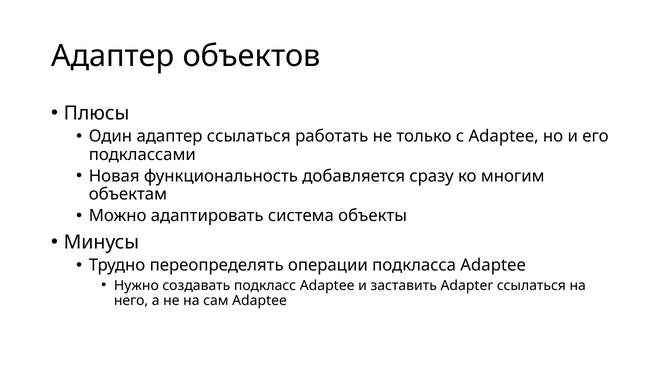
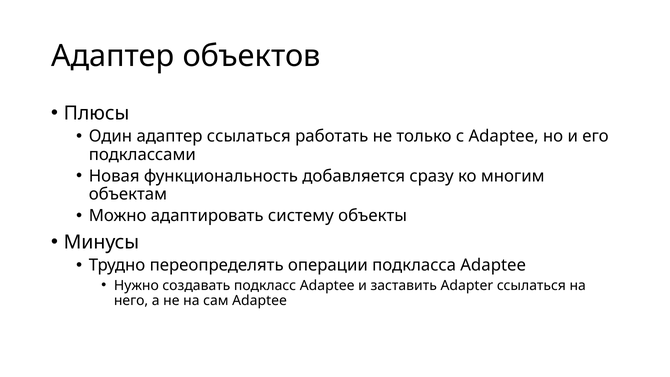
система: система -> систему
